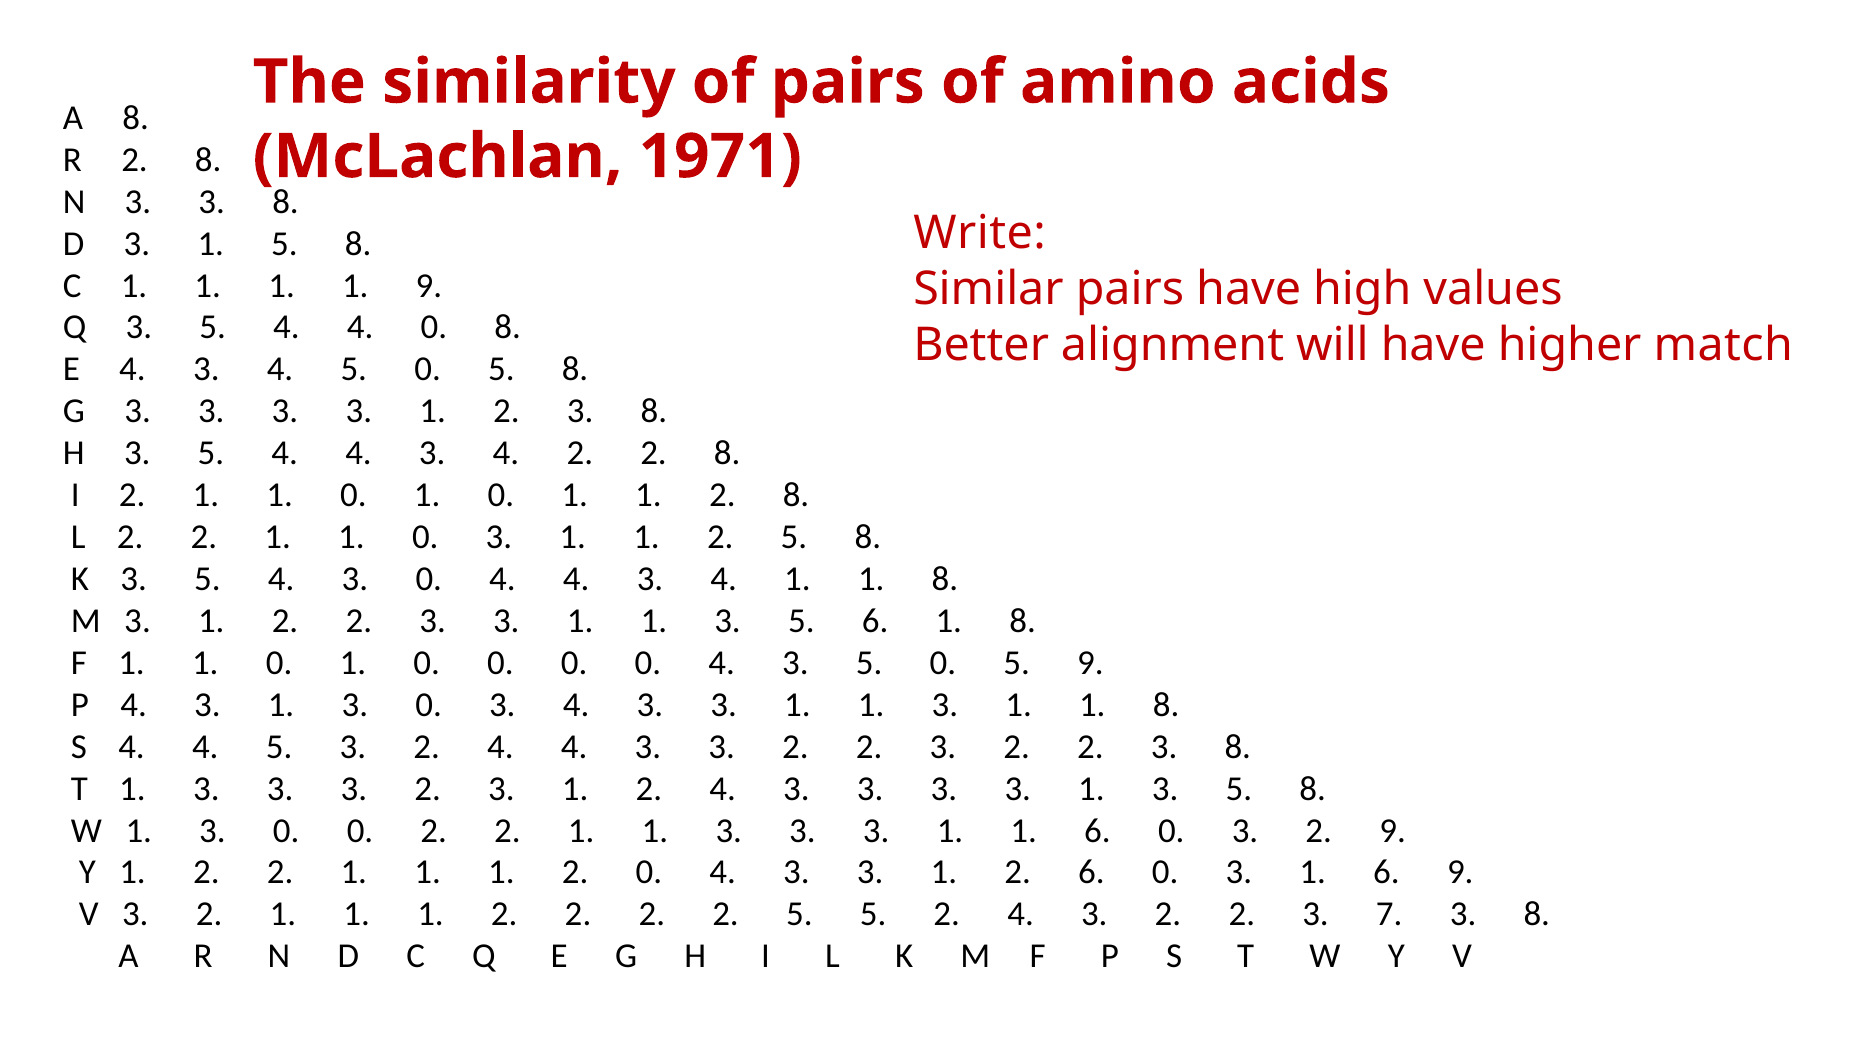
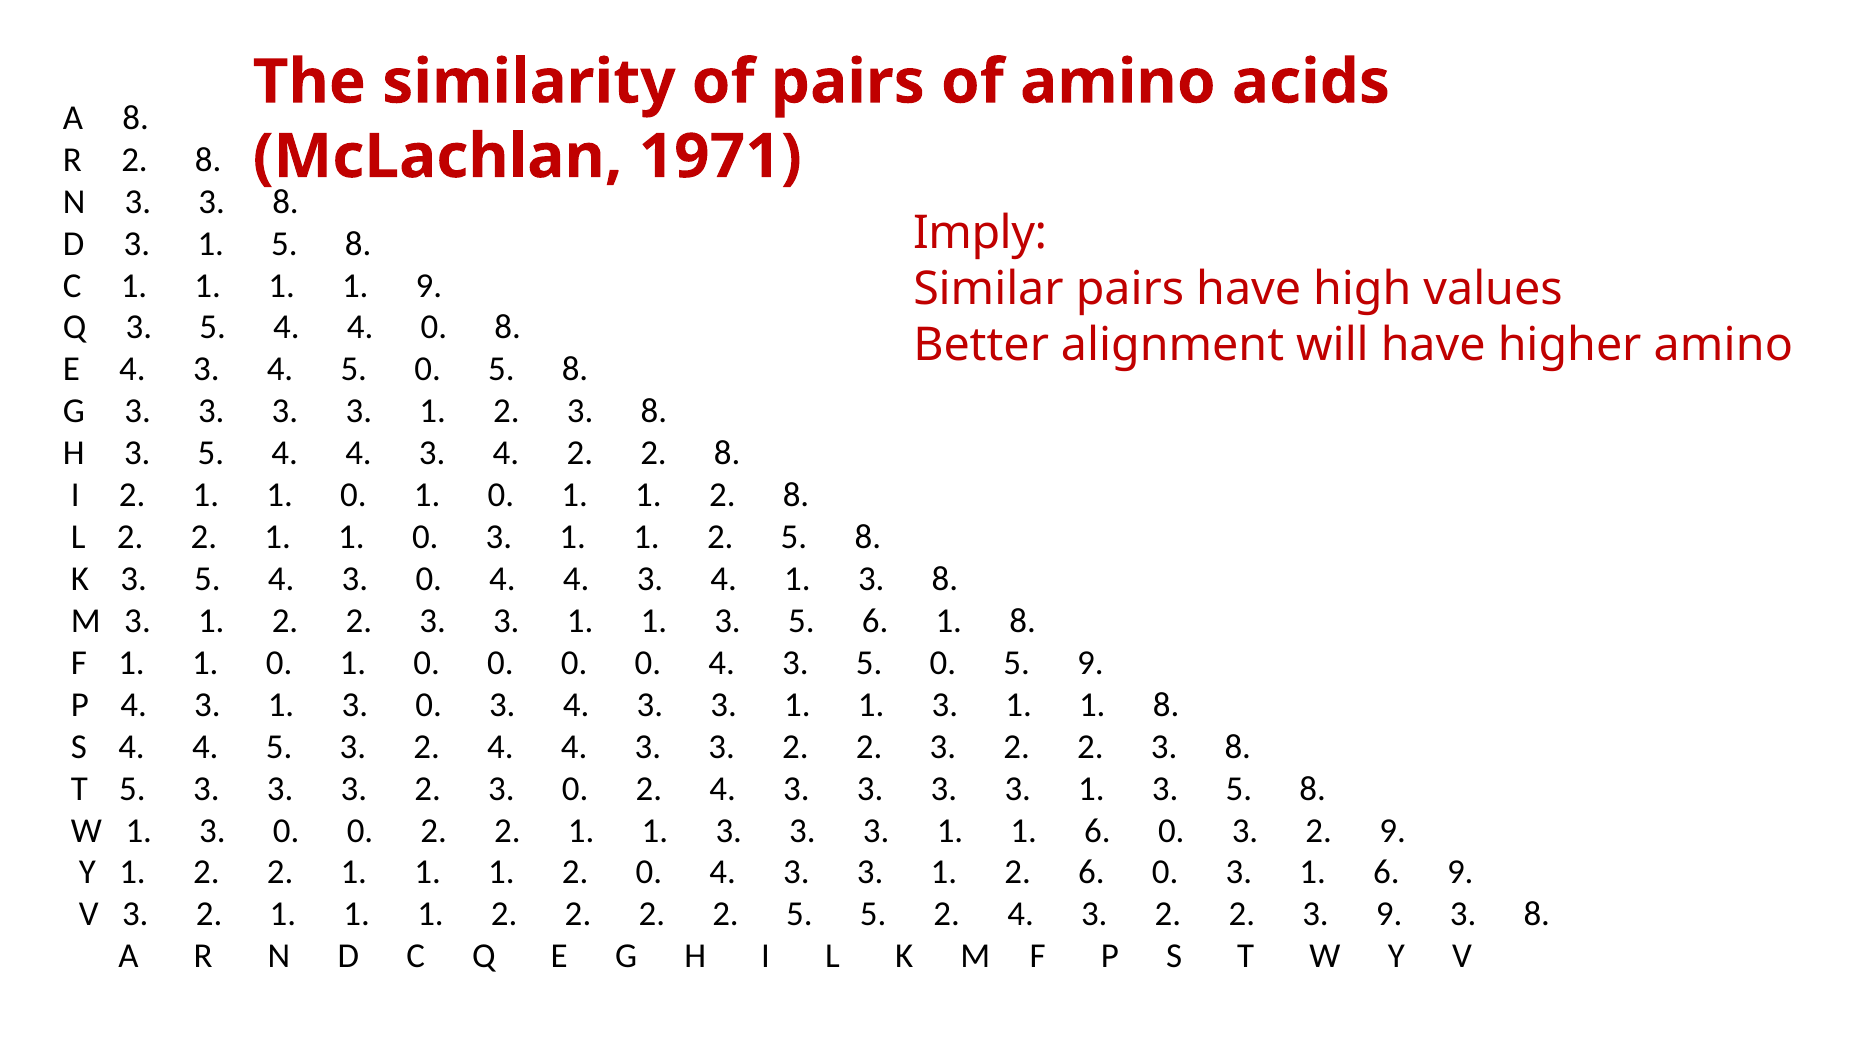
Write: Write -> Imply
higher match: match -> amino
4 1 1: 1 -> 3
T 1: 1 -> 5
2 3 1: 1 -> 0
3 7: 7 -> 9
